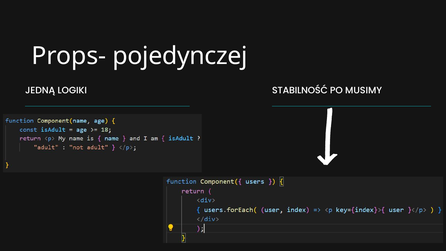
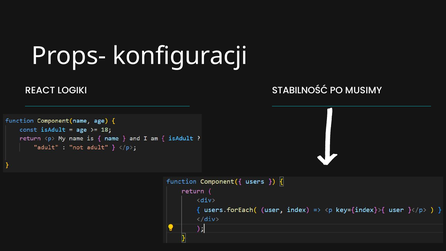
pojedynczej: pojedynczej -> konfiguracji
JEDNĄ: JEDNĄ -> REACT
